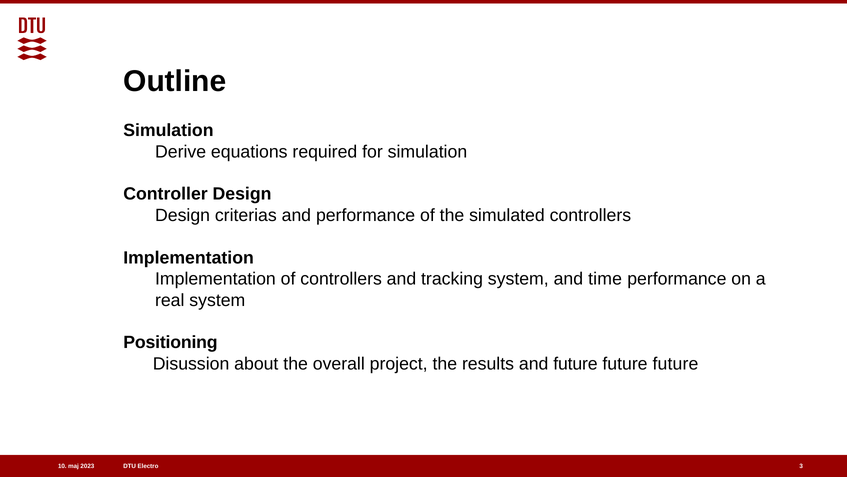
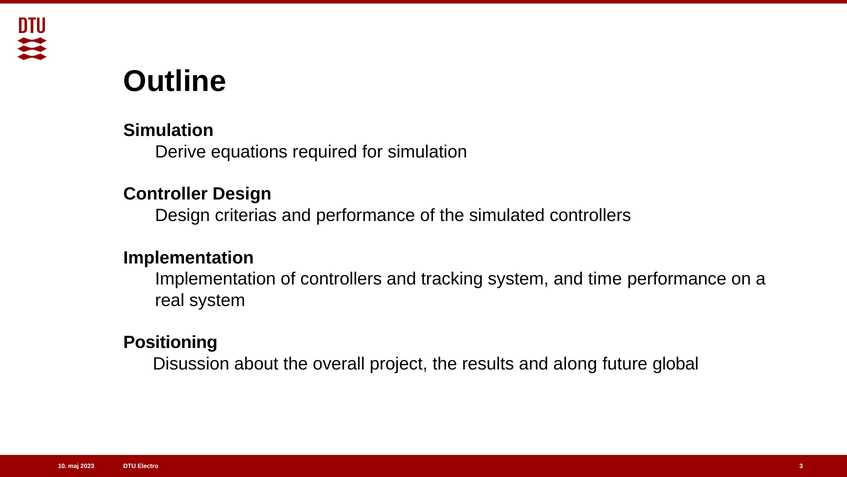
and future: future -> along
future at (675, 363): future -> global
